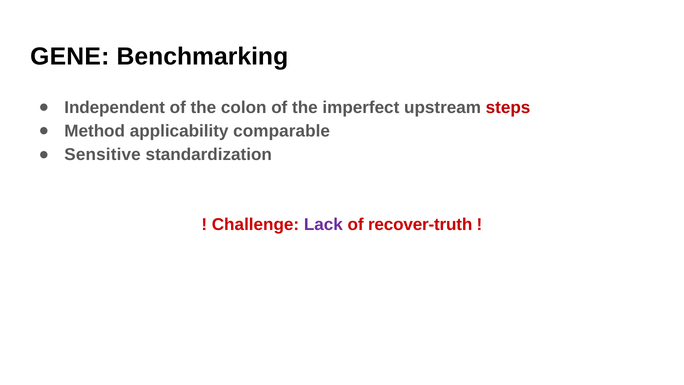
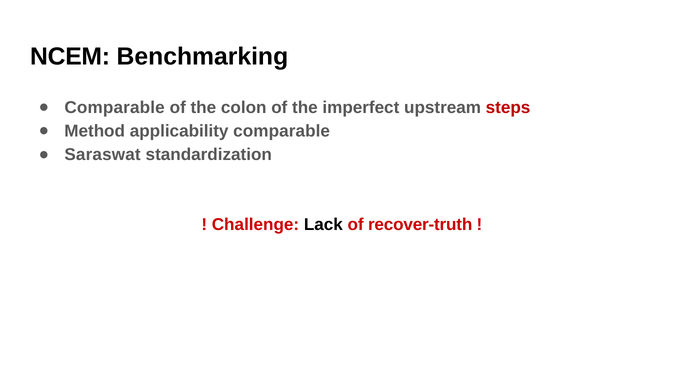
GENE: GENE -> NCEM
Independent at (115, 108): Independent -> Comparable
Sensitive: Sensitive -> Saraswat
Lack colour: purple -> black
